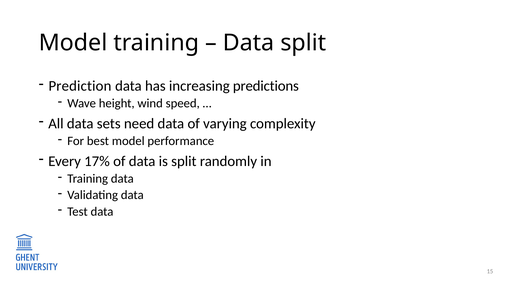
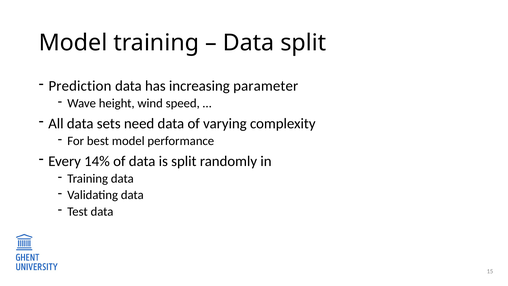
predictions: predictions -> parameter
17%: 17% -> 14%
